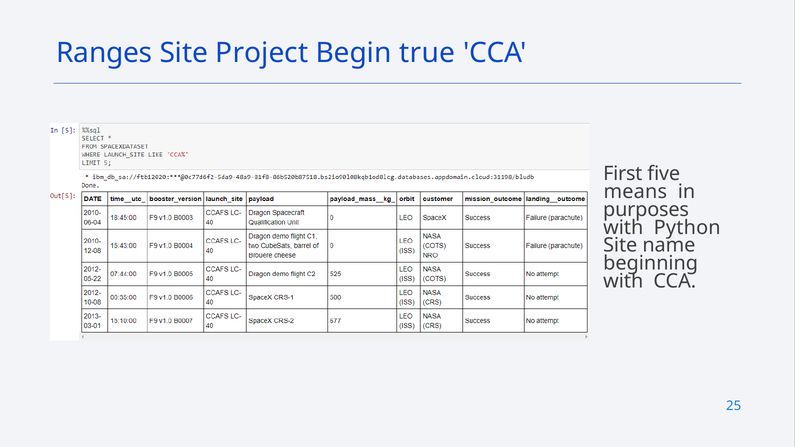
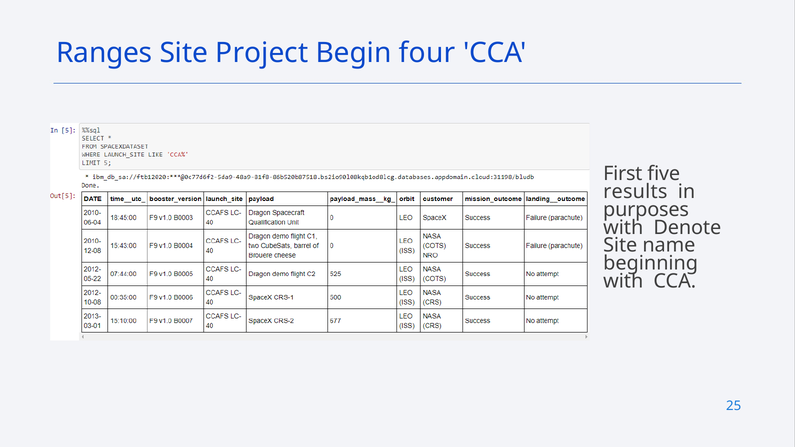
true: true -> four
means: means -> results
Python: Python -> Denote
